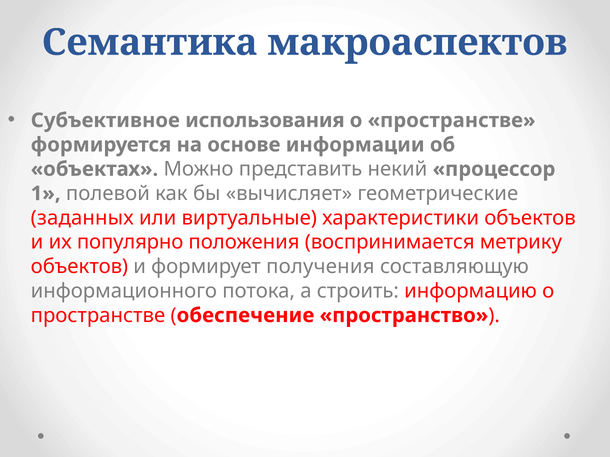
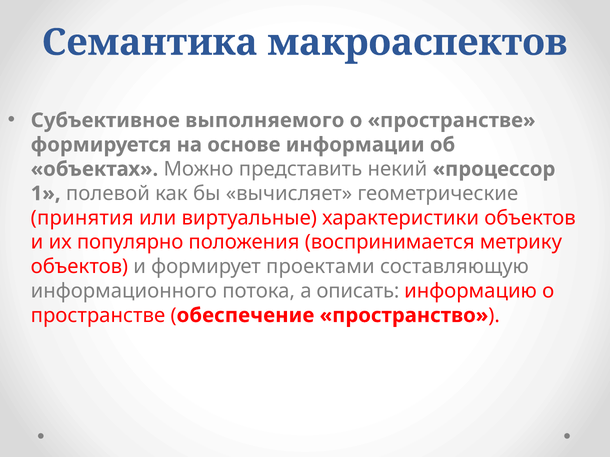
использования: использования -> выполняемого
заданных: заданных -> принятия
получения: получения -> проектами
строить: строить -> описать
